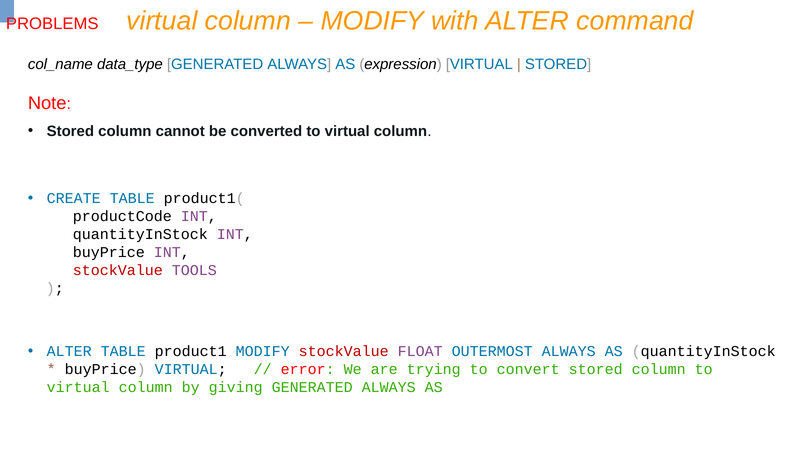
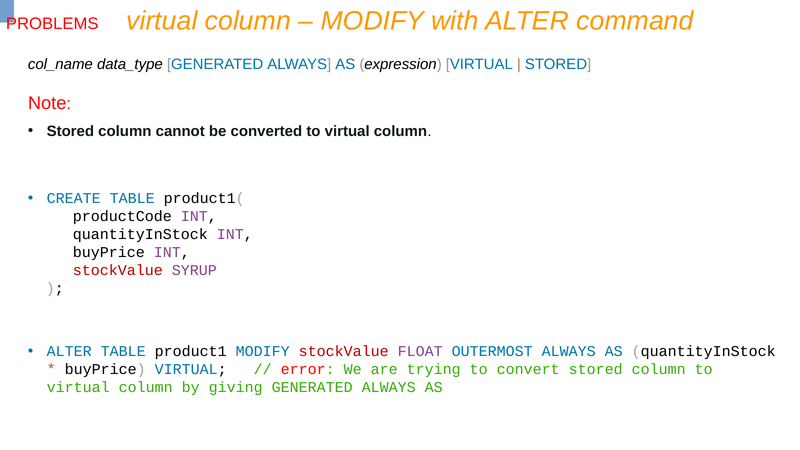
TOOLS: TOOLS -> SYRUP
